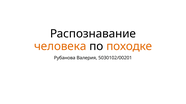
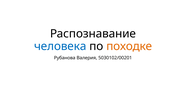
человека colour: orange -> blue
